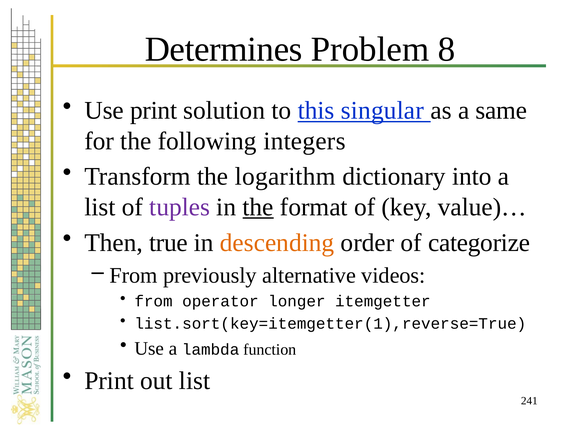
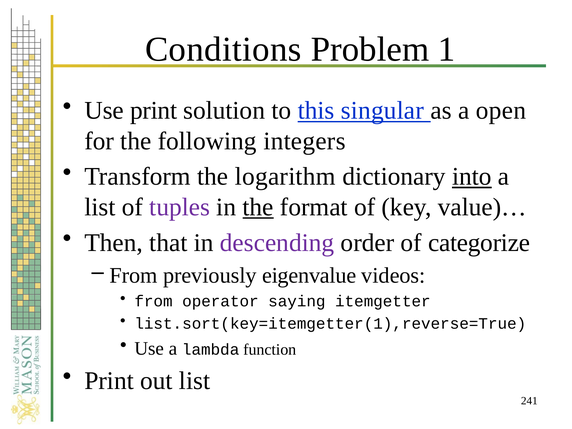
Determines: Determines -> Conditions
8: 8 -> 1
same: same -> open
into underline: none -> present
true: true -> that
descending colour: orange -> purple
alternative: alternative -> eigenvalue
longer: longer -> saying
